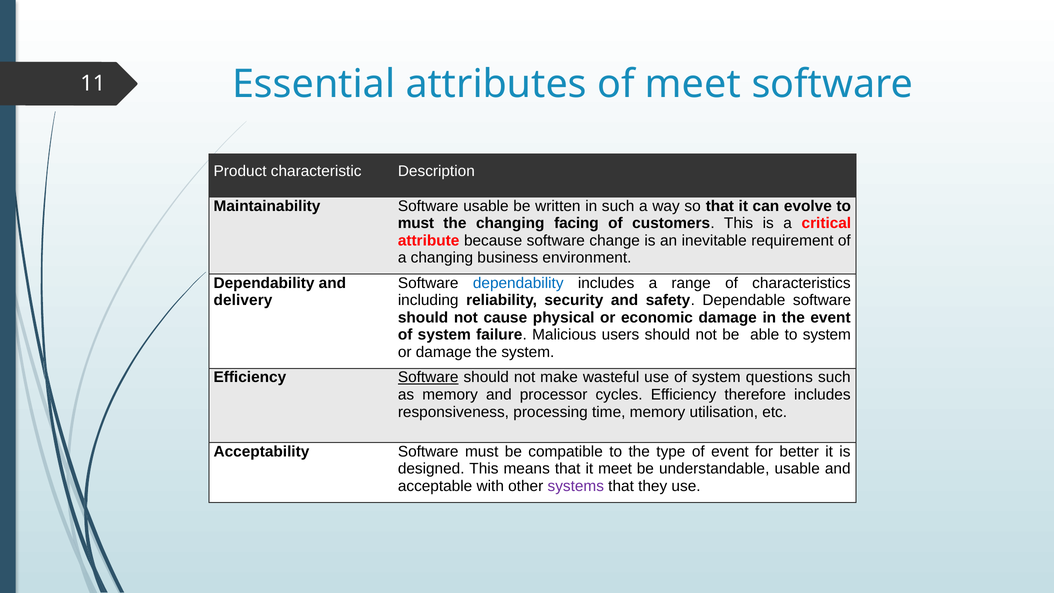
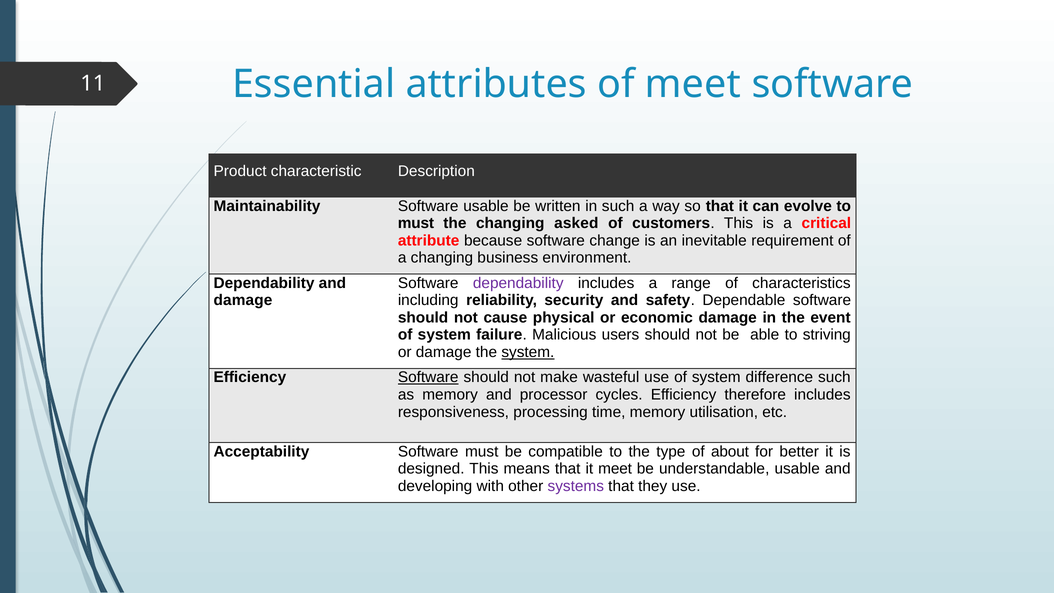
facing: facing -> asked
dependability at (518, 283) colour: blue -> purple
delivery at (243, 300): delivery -> damage
to system: system -> striving
system at (528, 352) underline: none -> present
questions: questions -> difference
of event: event -> about
acceptable: acceptable -> developing
